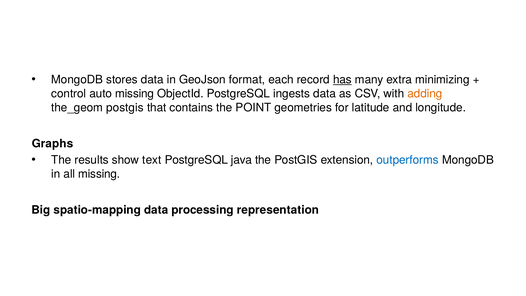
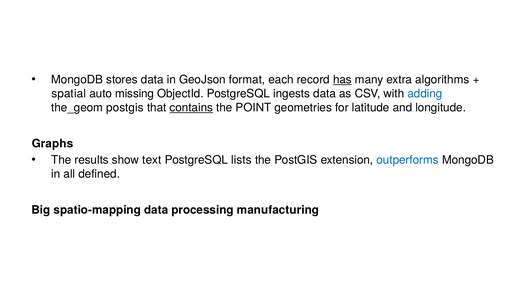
minimizing: minimizing -> algorithms
control: control -> spatial
adding colour: orange -> blue
contains underline: none -> present
java: java -> lists
all missing: missing -> defined
representation: representation -> manufacturing
